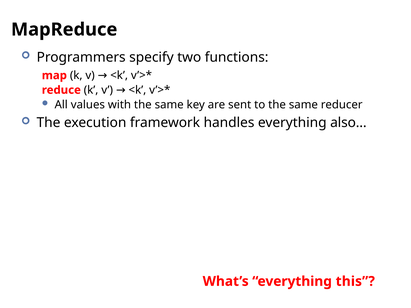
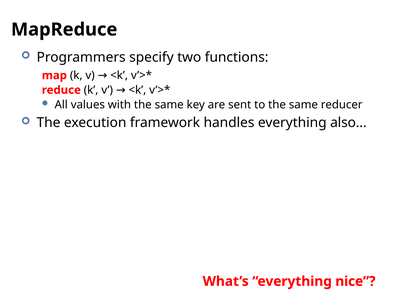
this: this -> nice
